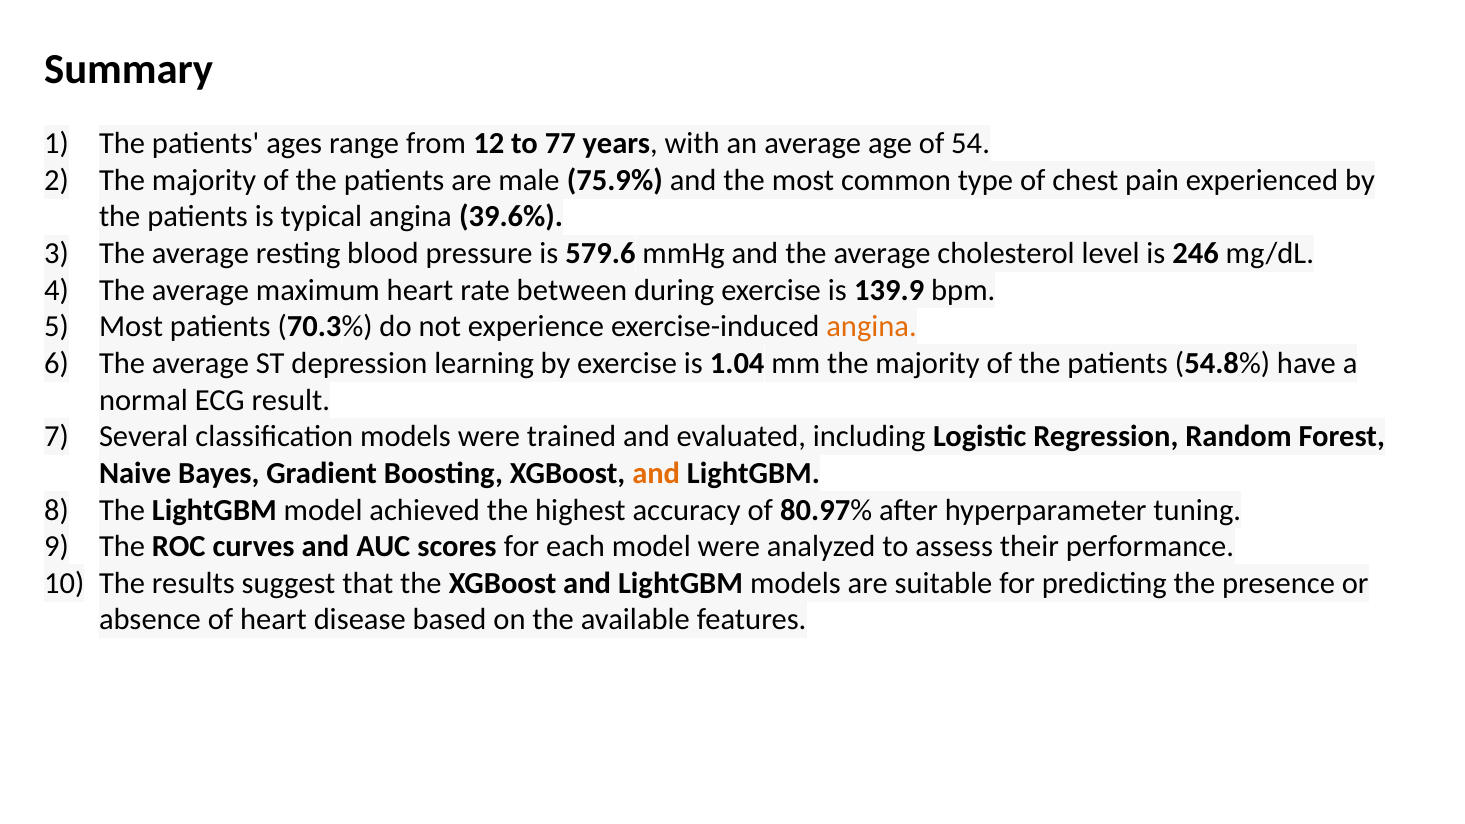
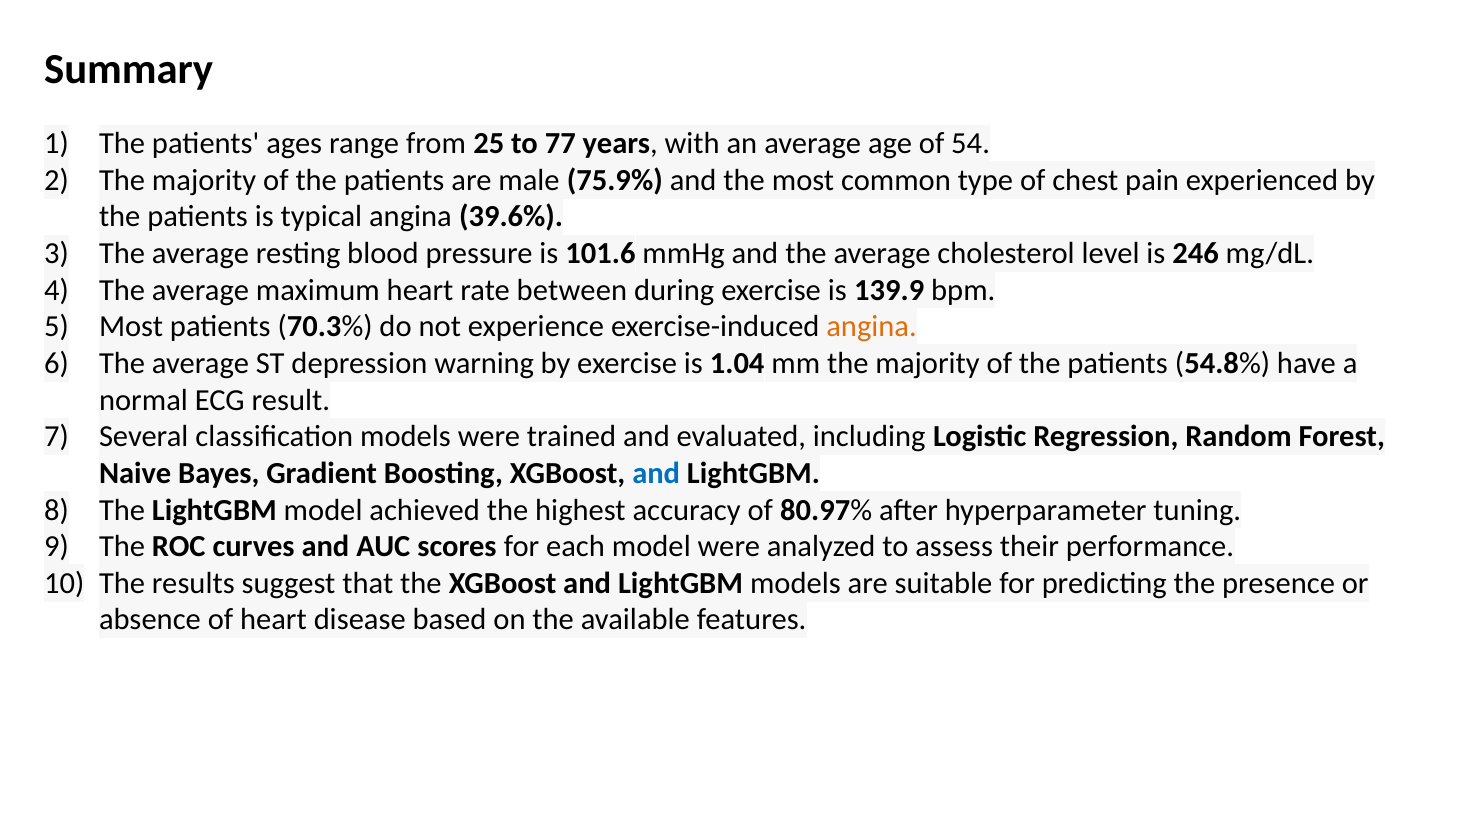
12: 12 -> 25
579.6: 579.6 -> 101.6
learning: learning -> warning
and at (656, 473) colour: orange -> blue
